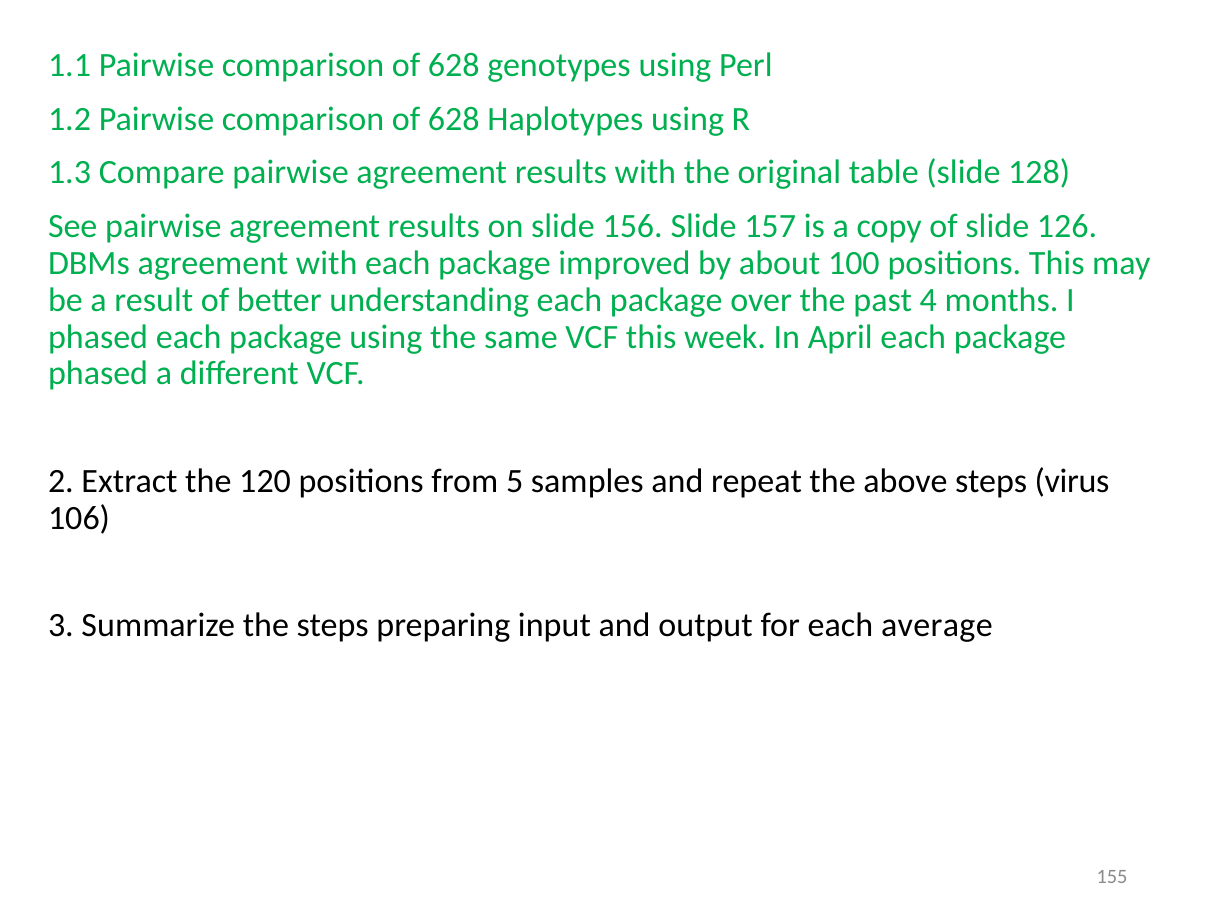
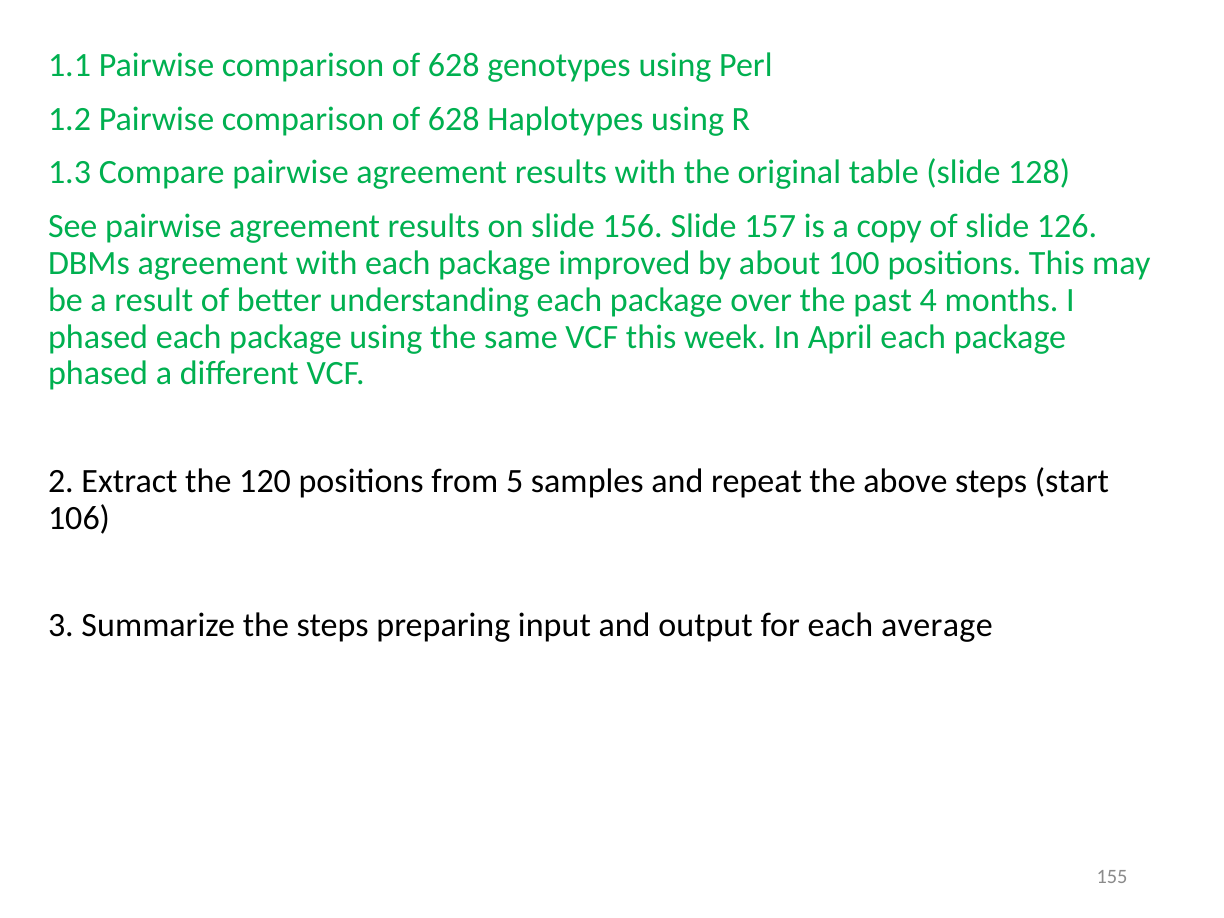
virus: virus -> start
